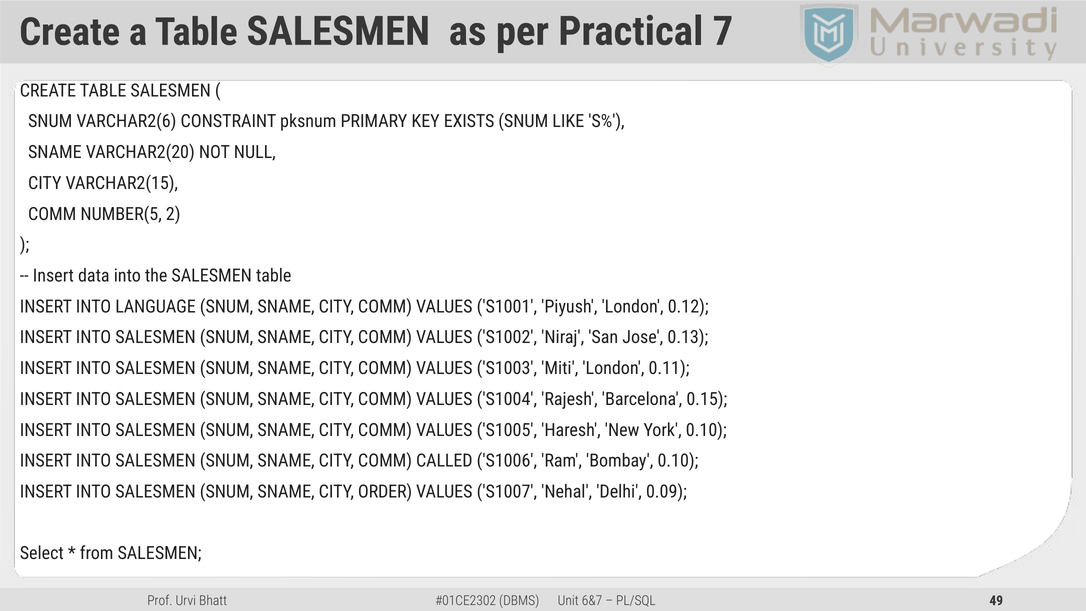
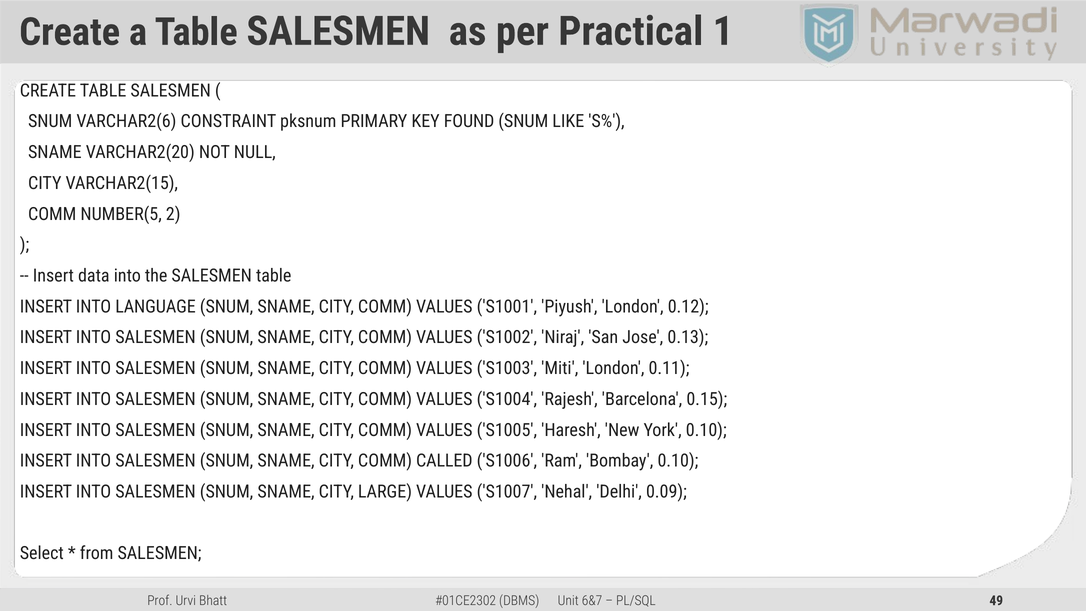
7: 7 -> 1
EXISTS: EXISTS -> FOUND
ORDER: ORDER -> LARGE
